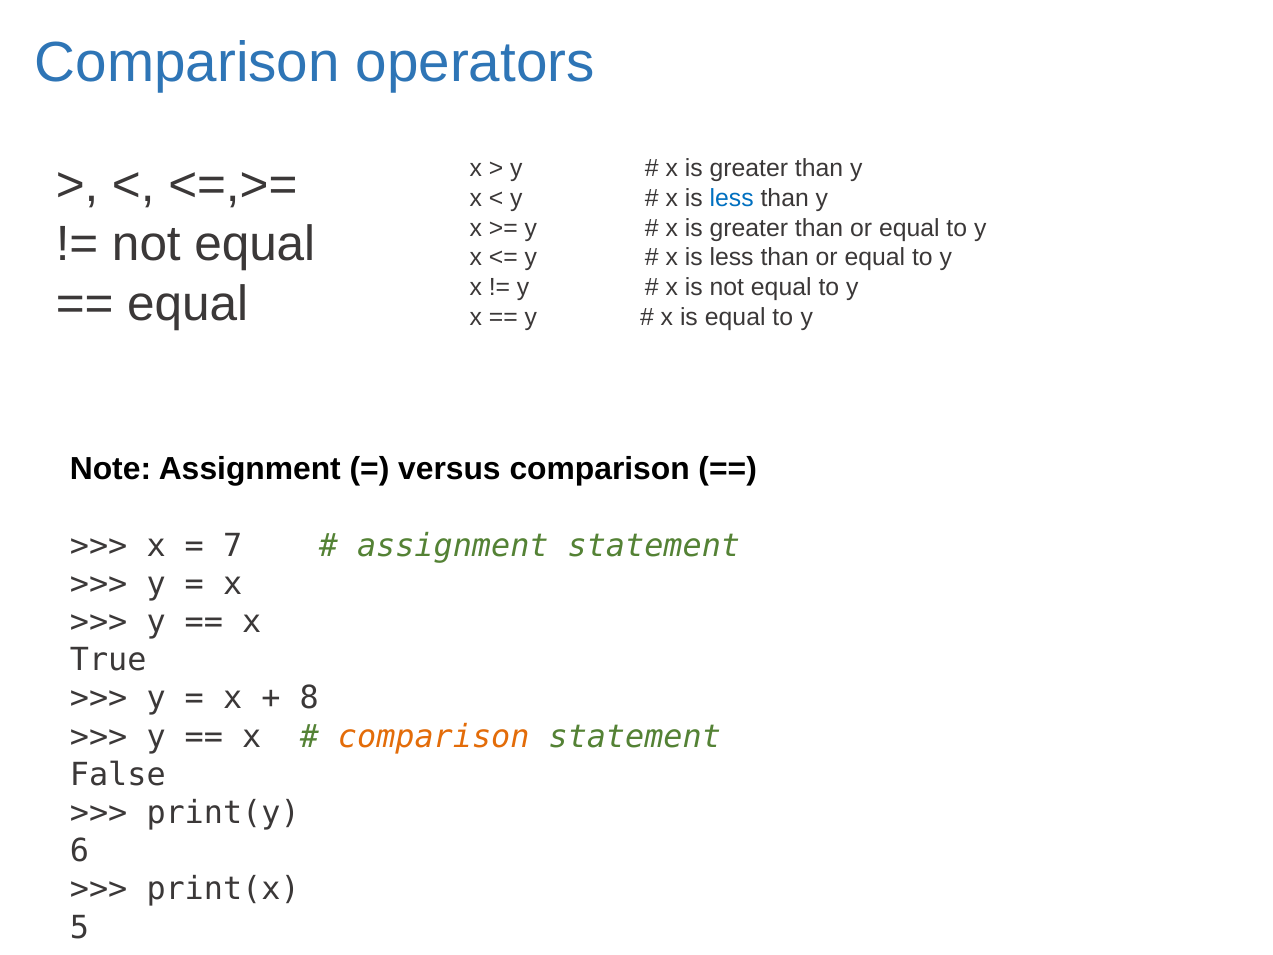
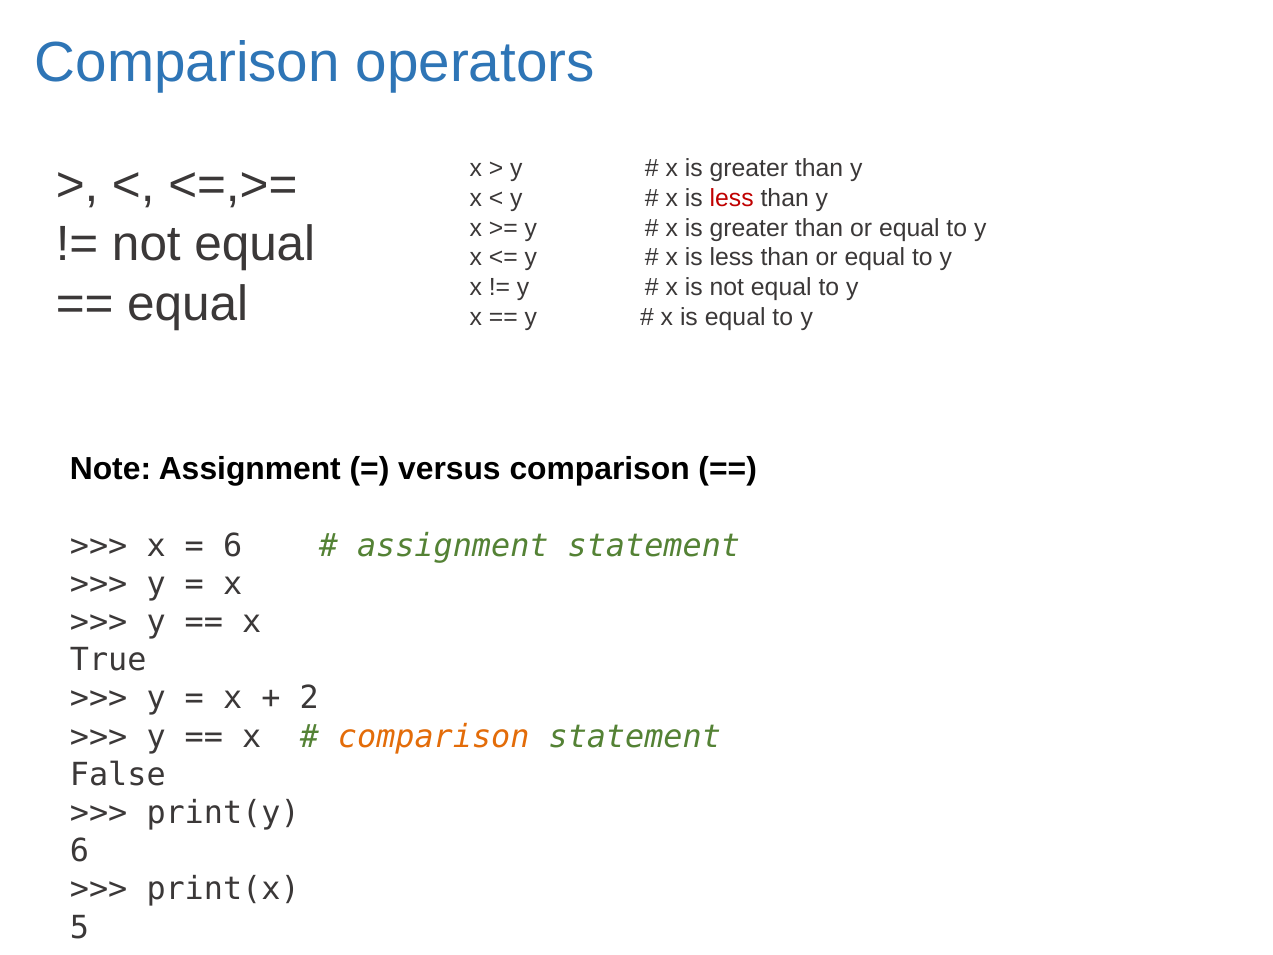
less at (732, 198) colour: blue -> red
7 at (233, 545): 7 -> 6
8: 8 -> 2
